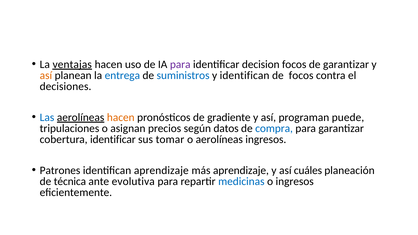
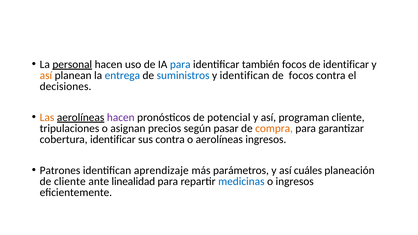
ventajas: ventajas -> personal
para at (180, 64) colour: purple -> blue
decision: decision -> también
de garantizar: garantizar -> identificar
Las colour: blue -> orange
hacen at (121, 117) colour: orange -> purple
gradiente: gradiente -> potencial
programan puede: puede -> cliente
datos: datos -> pasar
compra colour: blue -> orange
sus tomar: tomar -> contra
más aprendizaje: aprendizaje -> parámetros
de técnica: técnica -> cliente
evolutiva: evolutiva -> linealidad
